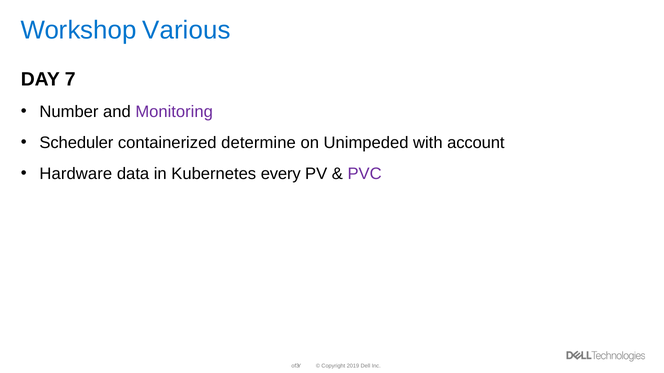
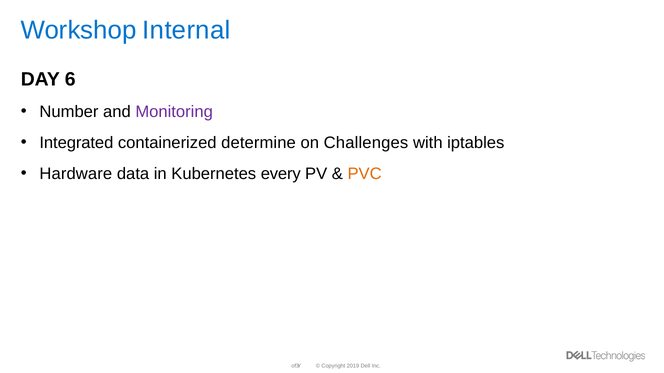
Various: Various -> Internal
7: 7 -> 6
Scheduler: Scheduler -> Integrated
Unimpeded: Unimpeded -> Challenges
account: account -> iptables
PVC colour: purple -> orange
